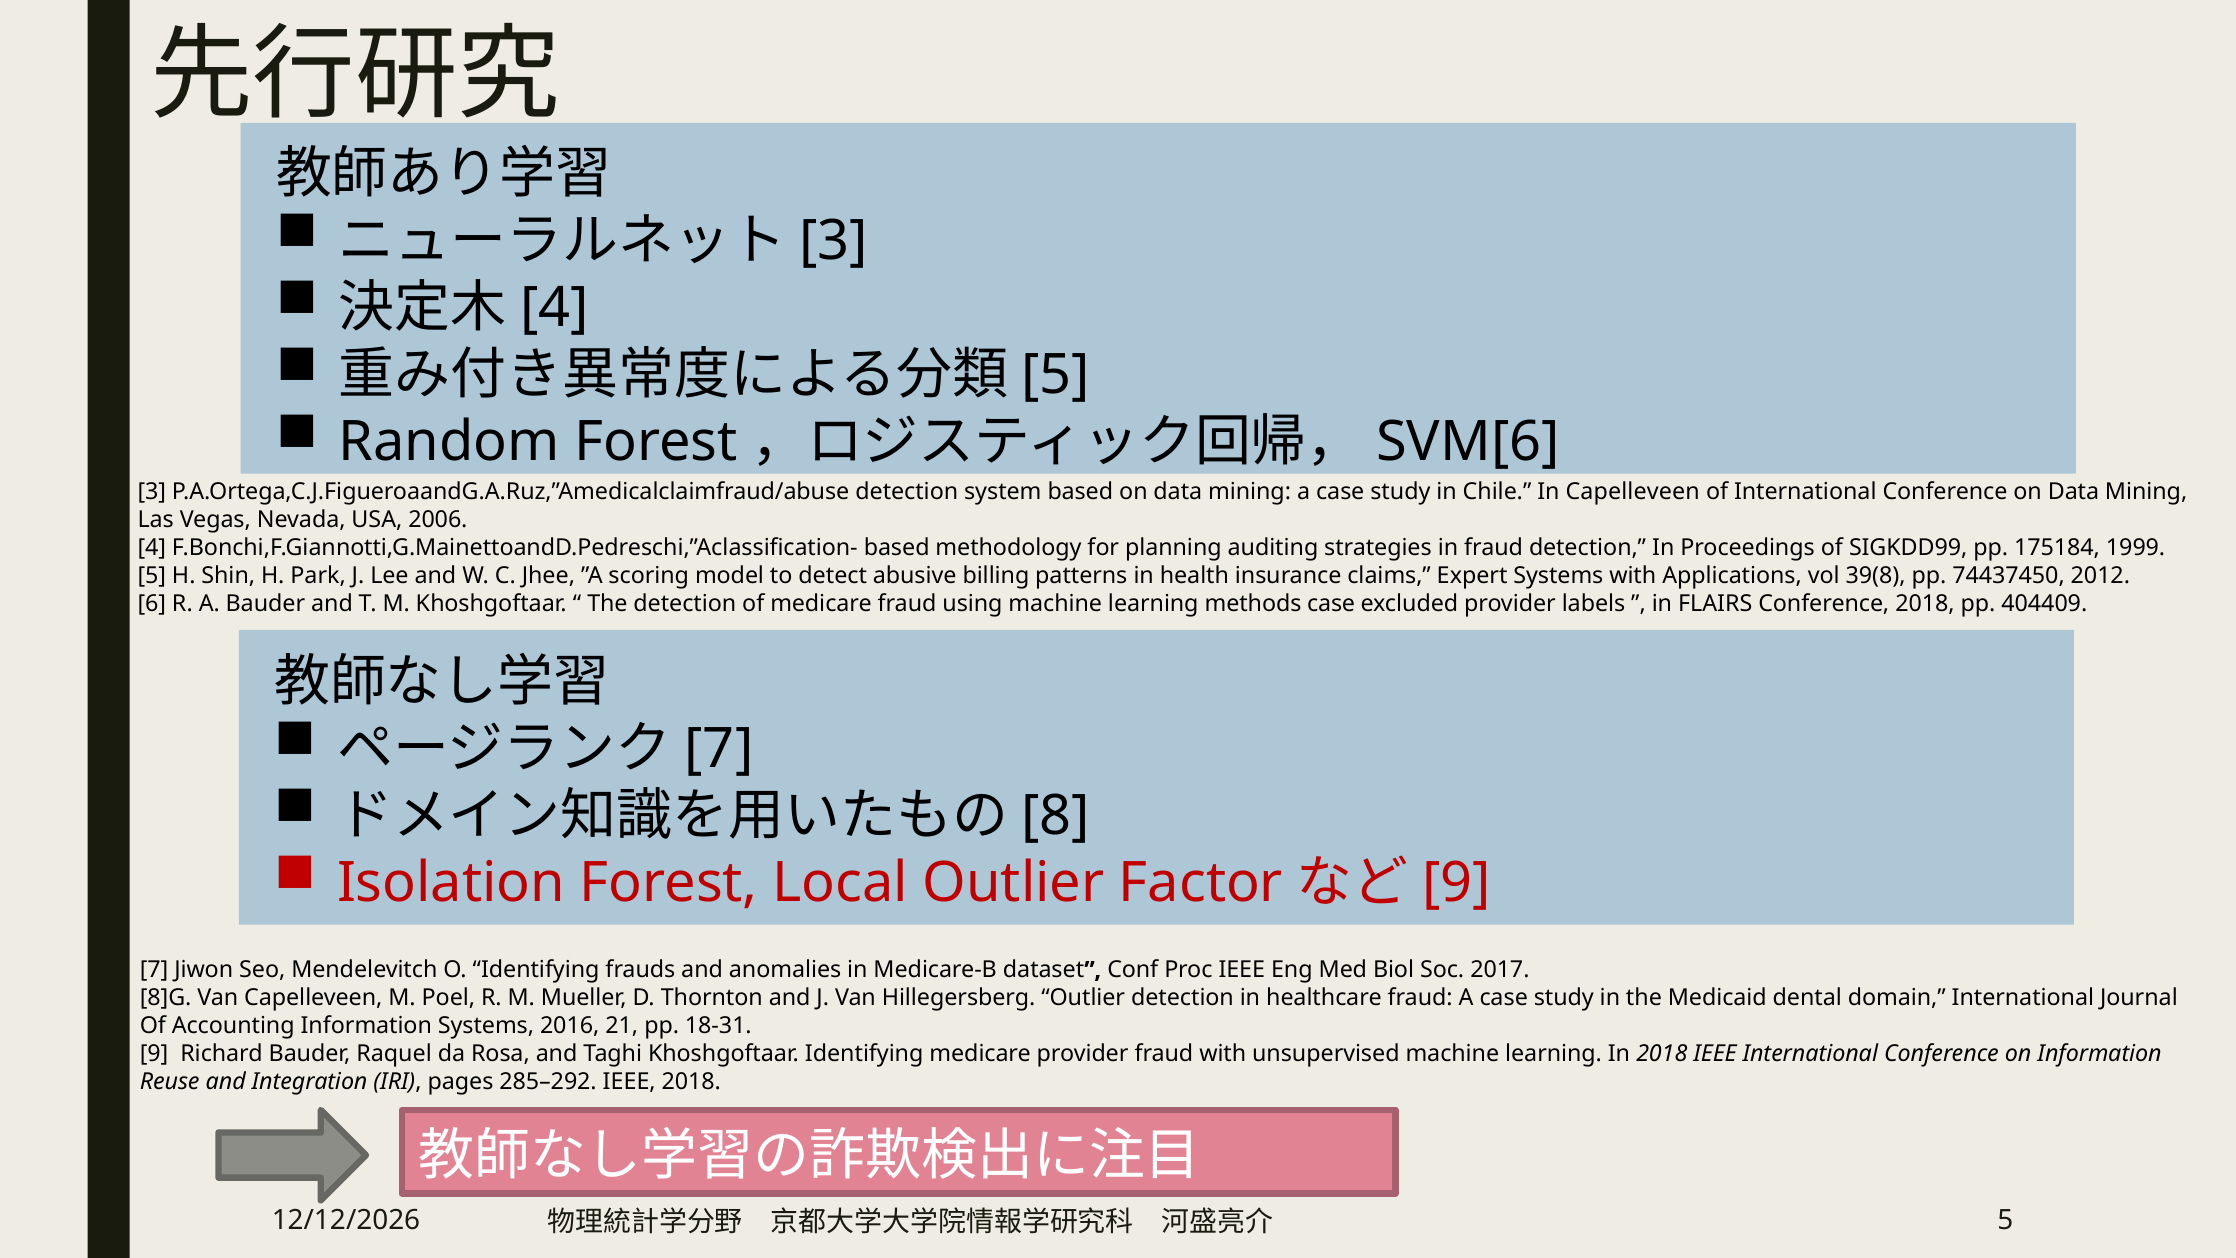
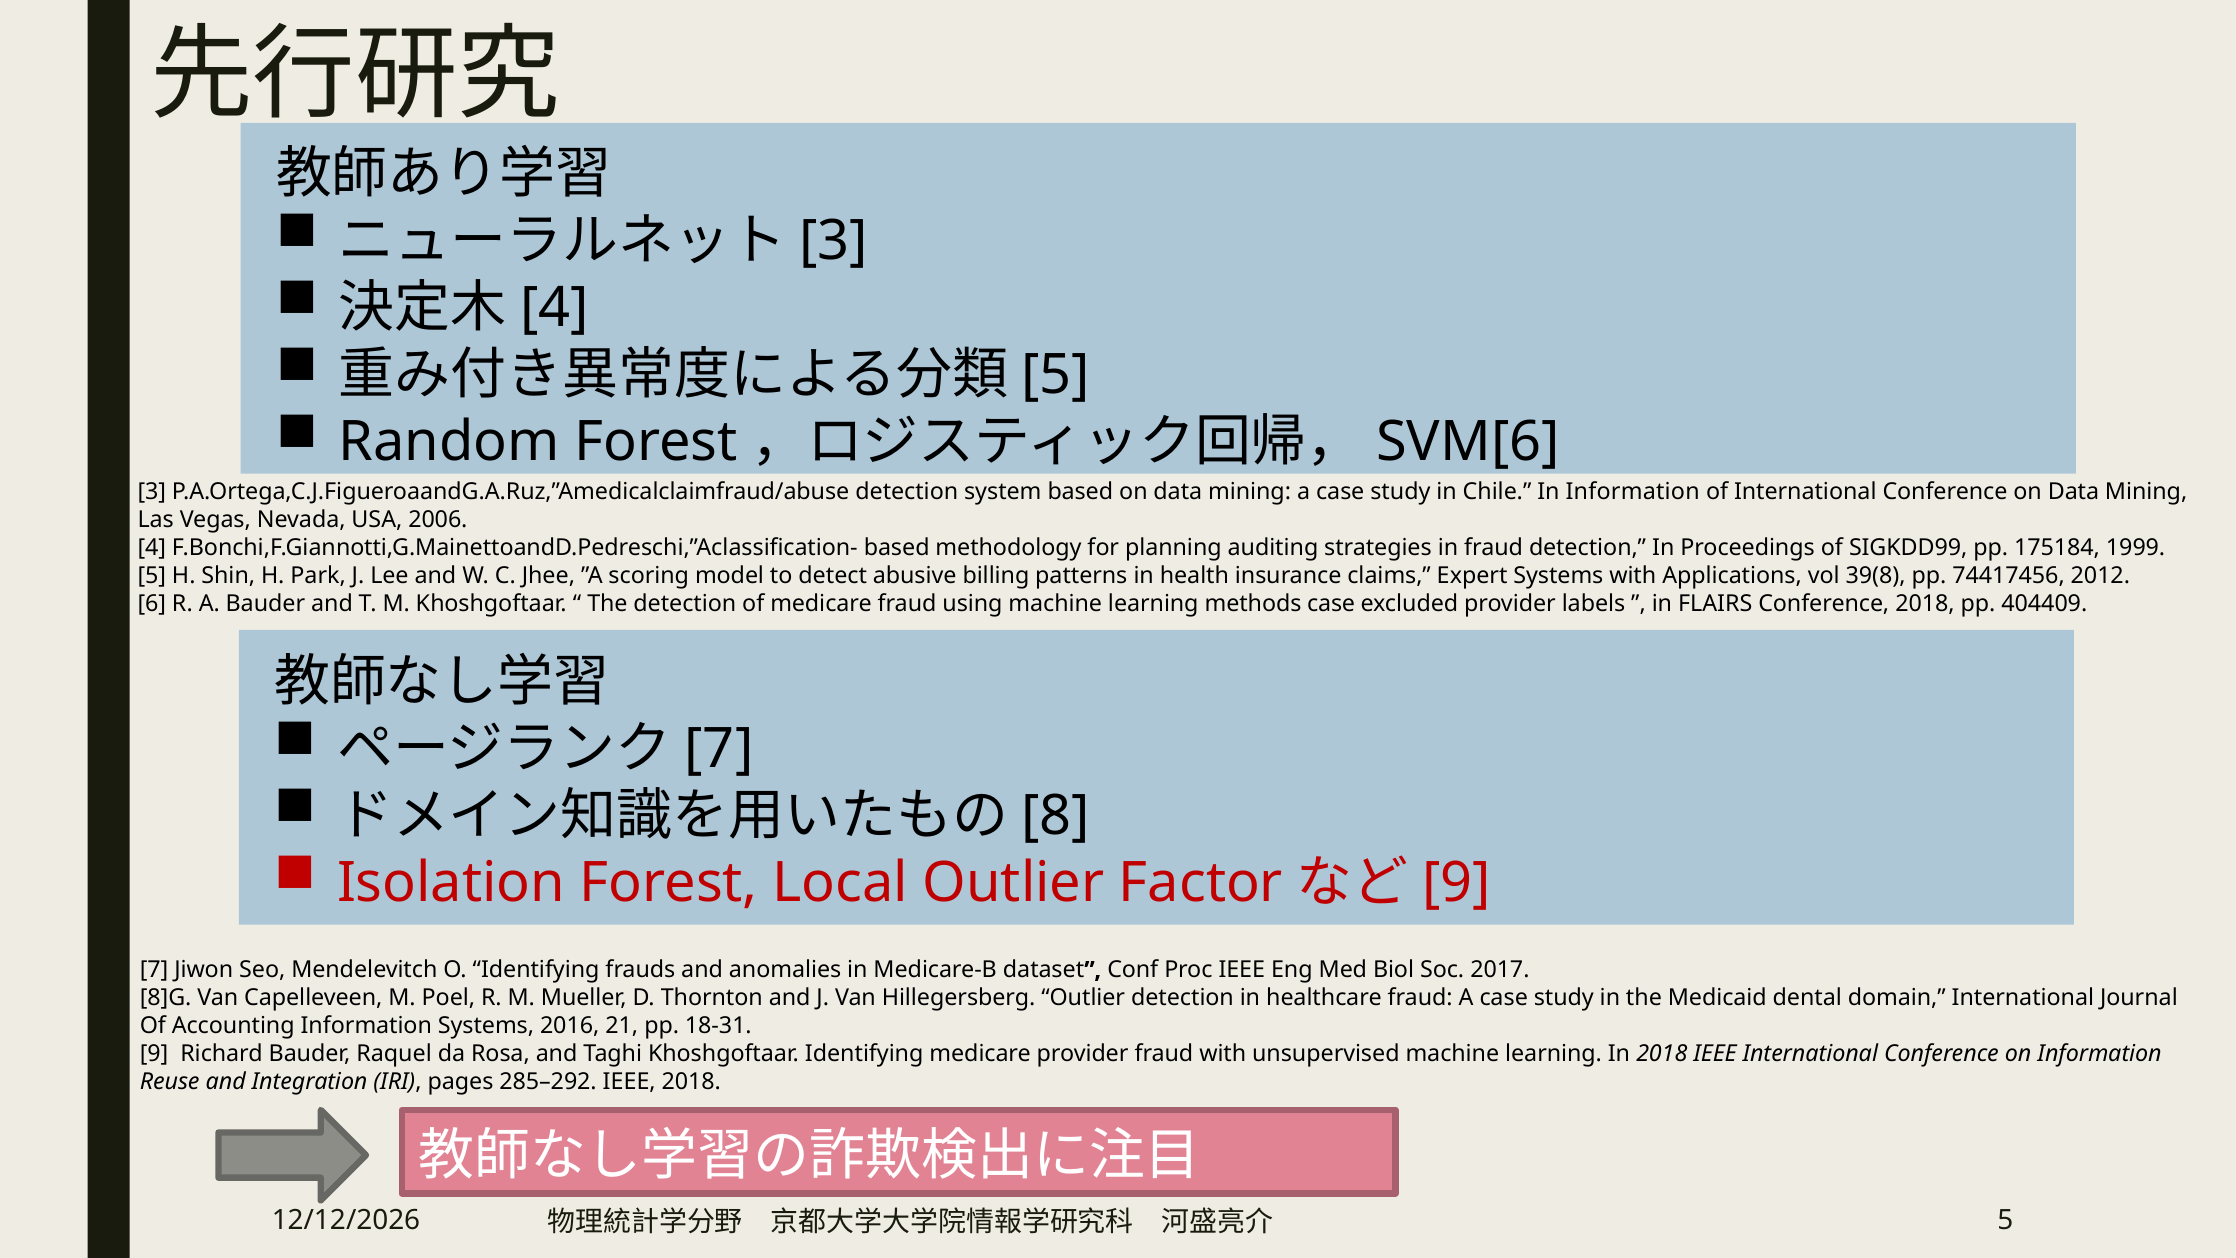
In Capelleveen: Capelleveen -> Information
74437450: 74437450 -> 74417456
